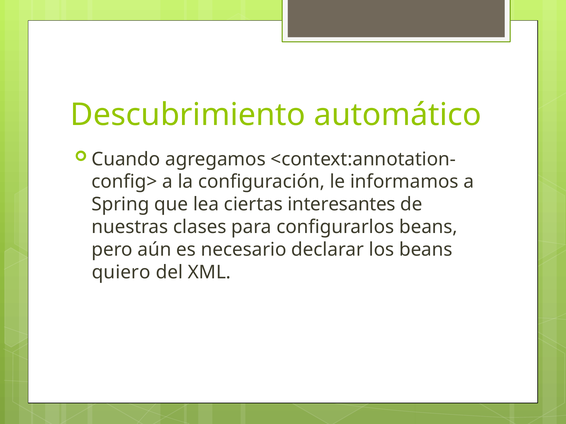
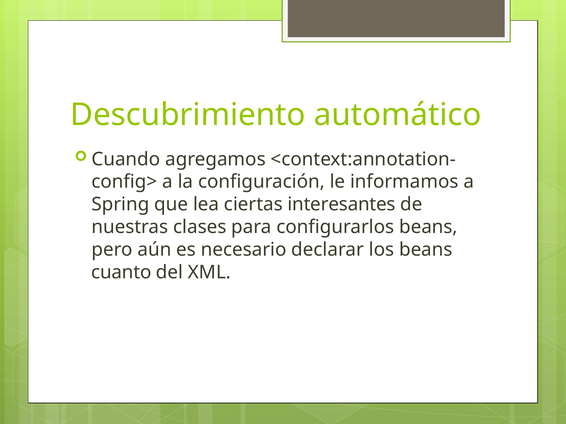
quiero: quiero -> cuanto
